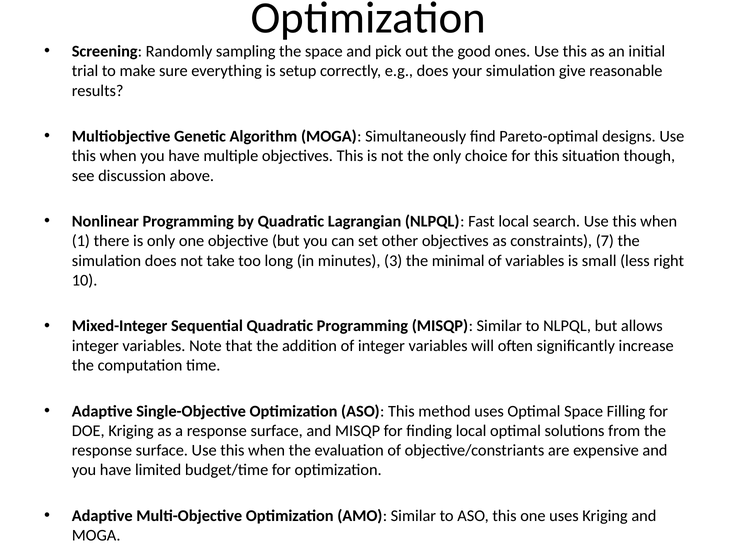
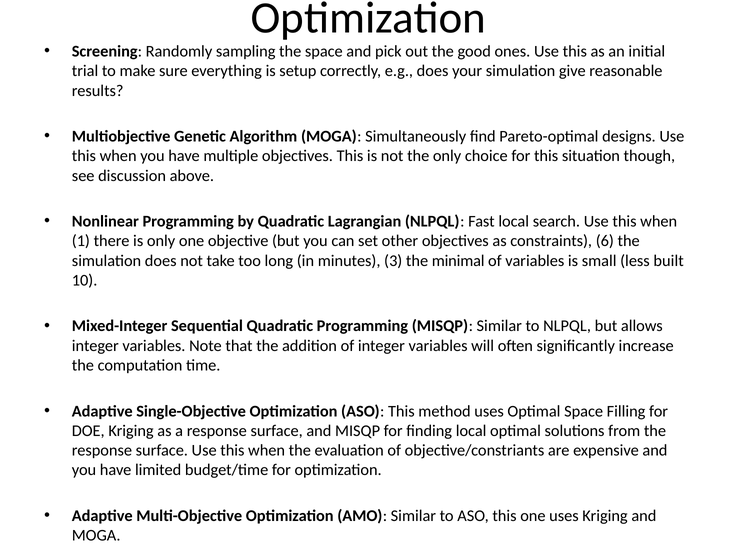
7: 7 -> 6
right: right -> built
